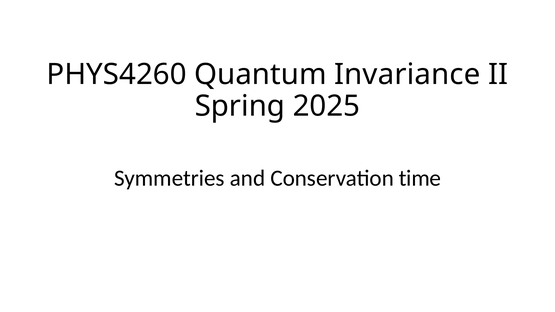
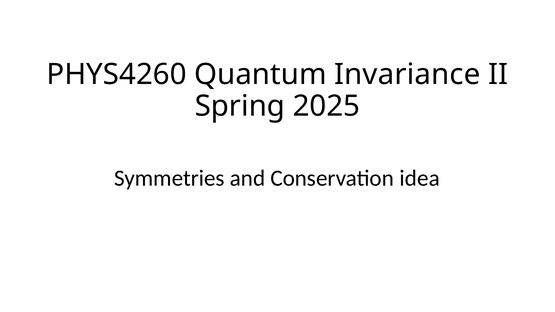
time: time -> idea
